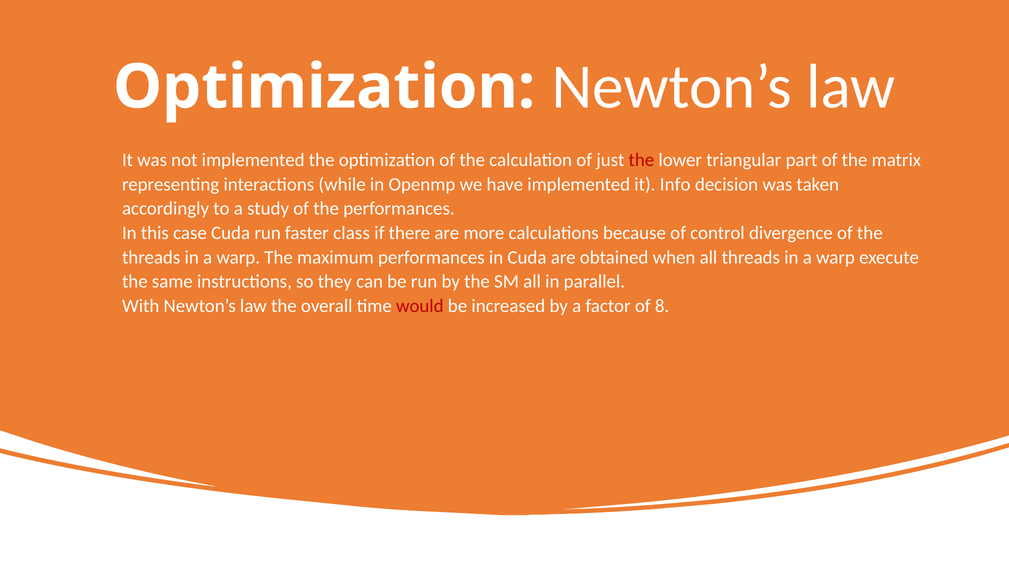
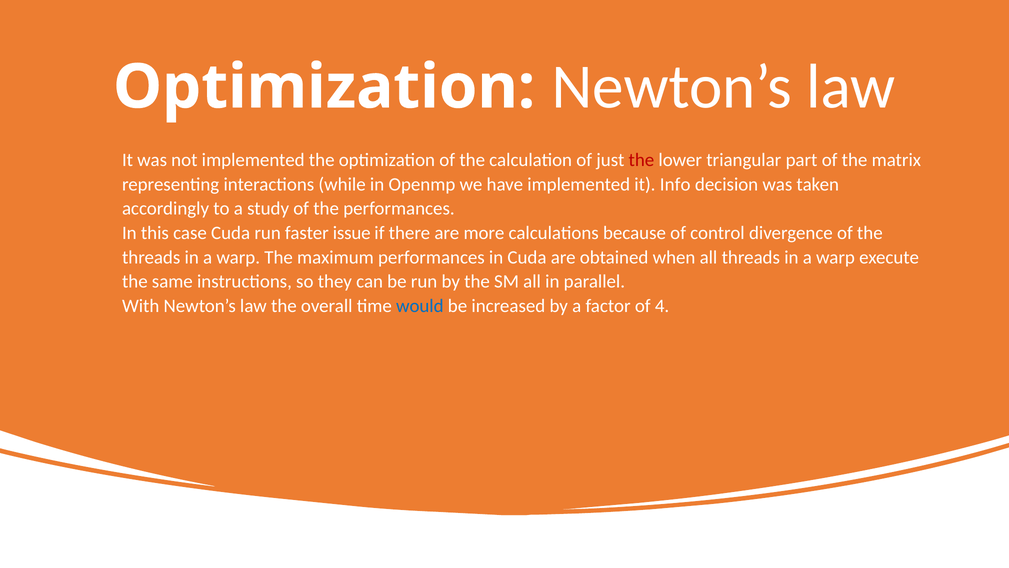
class: class -> issue
would colour: red -> blue
8: 8 -> 4
